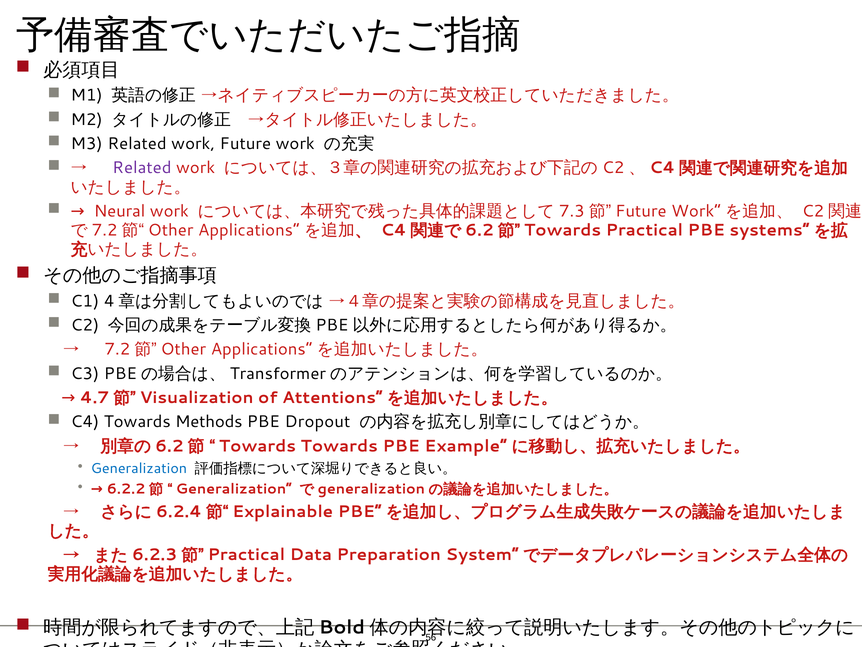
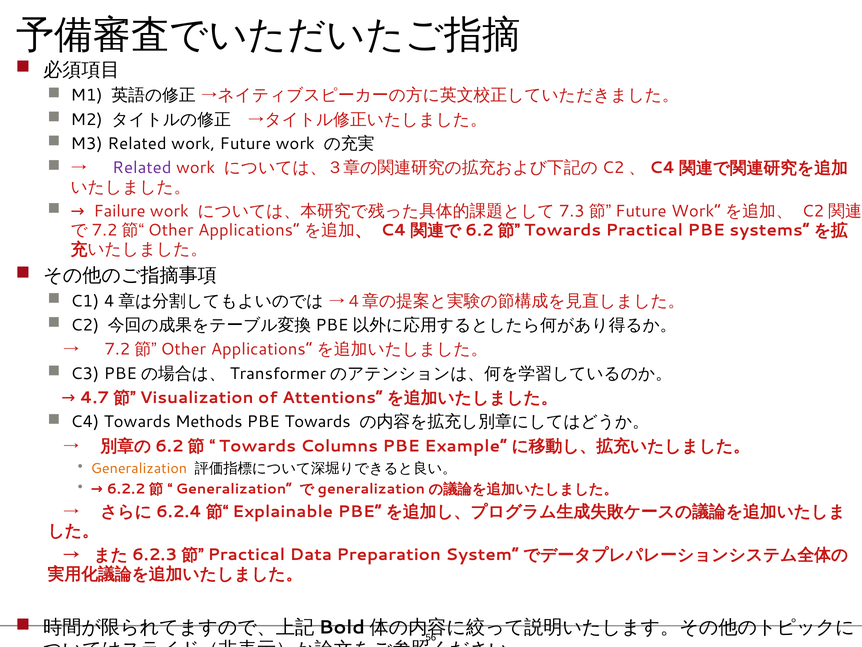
Neural: Neural -> Failure
PBE Dropout: Dropout -> Towards
Towards Towards: Towards -> Columns
Generalization at (139, 468) colour: blue -> orange
